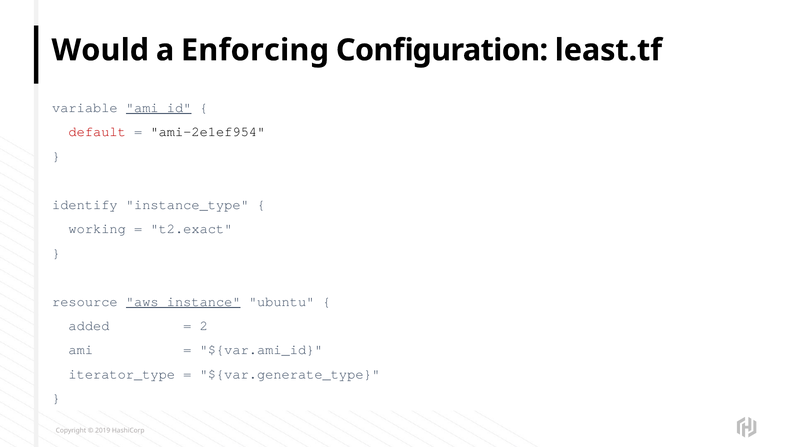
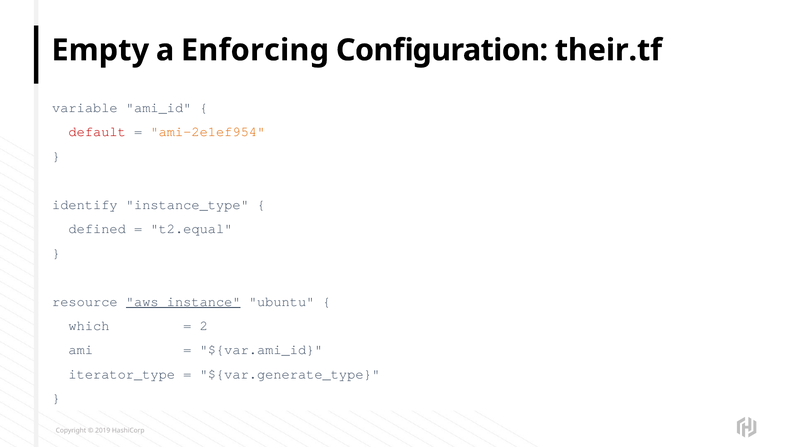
Would: Would -> Empty
least.tf: least.tf -> their.tf
ami_id underline: present -> none
ami-2e1ef954 colour: black -> orange
working: working -> defined
t2.exact: t2.exact -> t2.equal
added: added -> which
